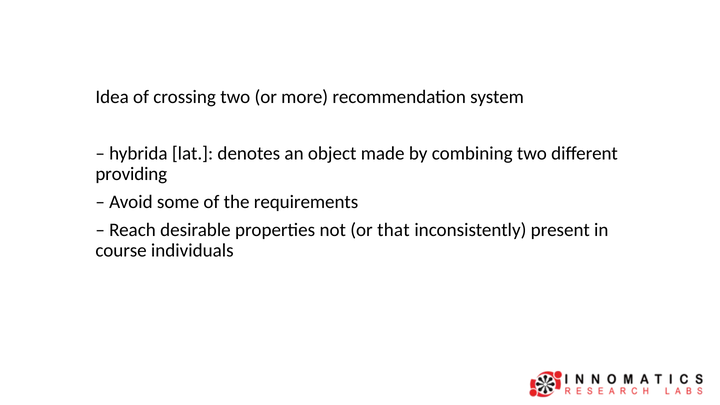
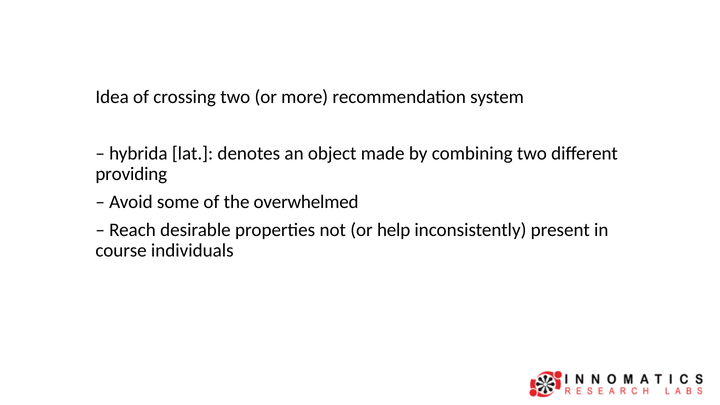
requirements: requirements -> overwhelmed
that: that -> help
